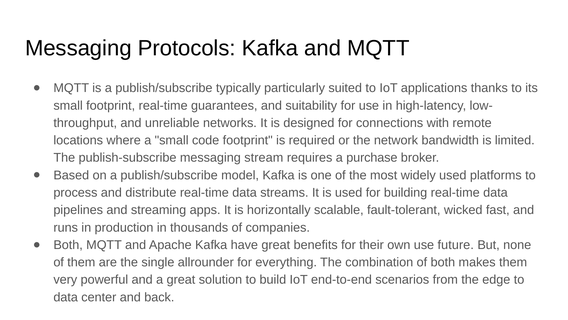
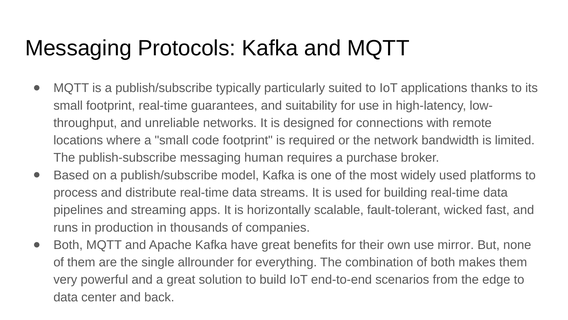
stream: stream -> human
future: future -> mirror
